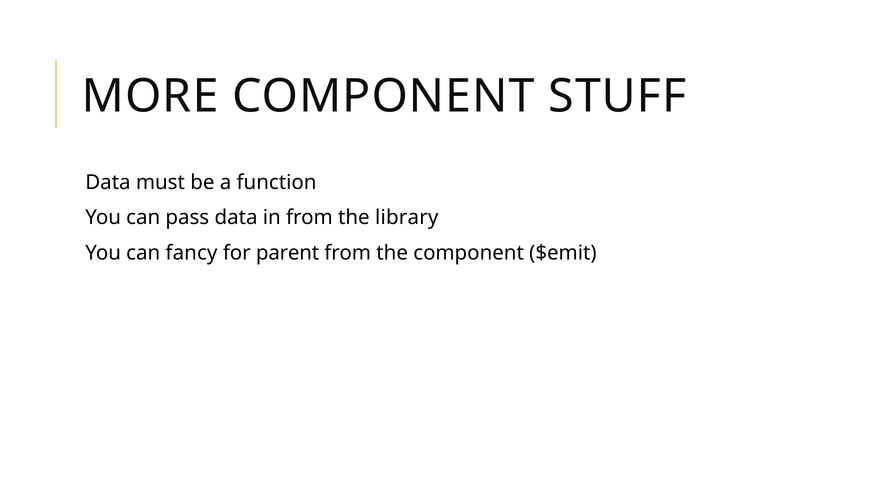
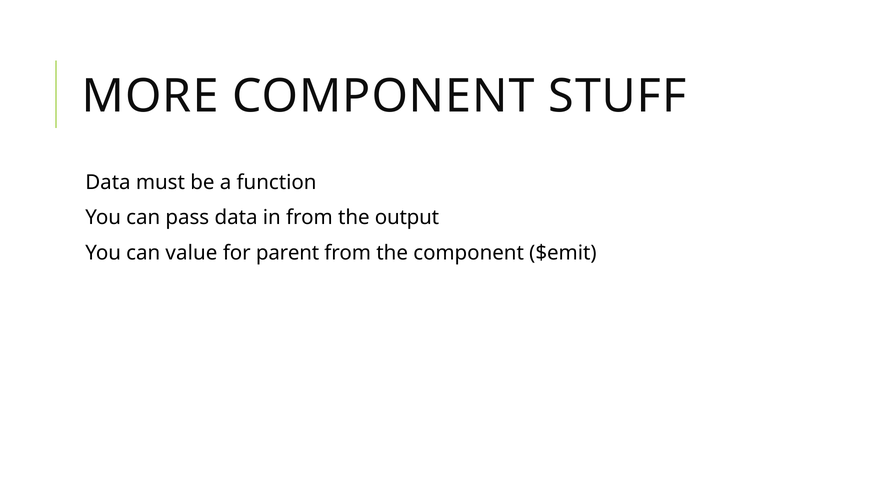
library: library -> output
fancy: fancy -> value
